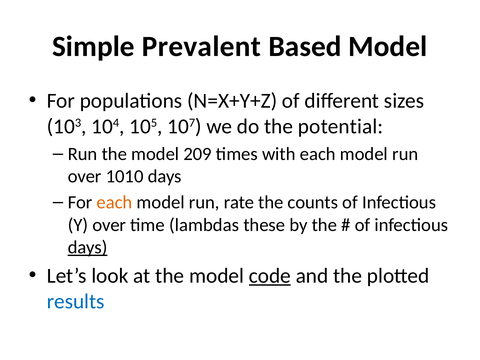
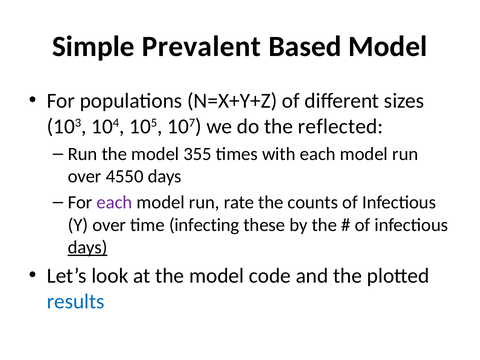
potential: potential -> reflected
209: 209 -> 355
1010: 1010 -> 4550
each at (115, 202) colour: orange -> purple
lambdas: lambdas -> infecting
code underline: present -> none
